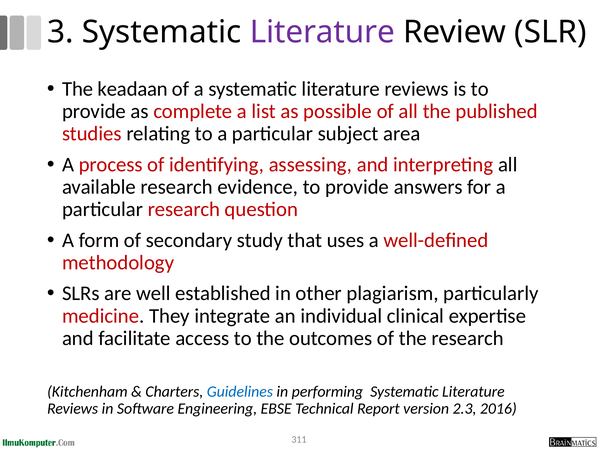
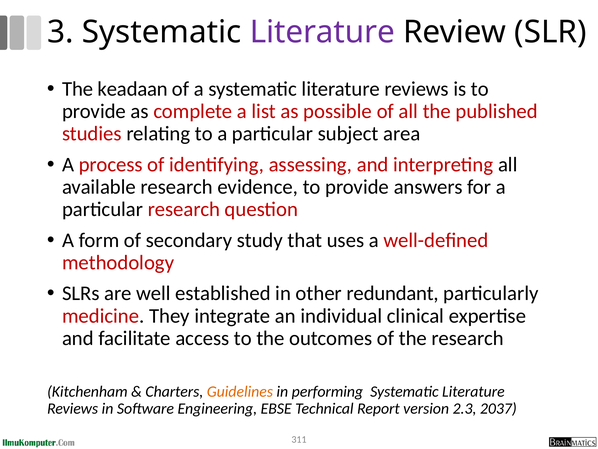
plagiarism: plagiarism -> redundant
Guidelines colour: blue -> orange
2016: 2016 -> 2037
